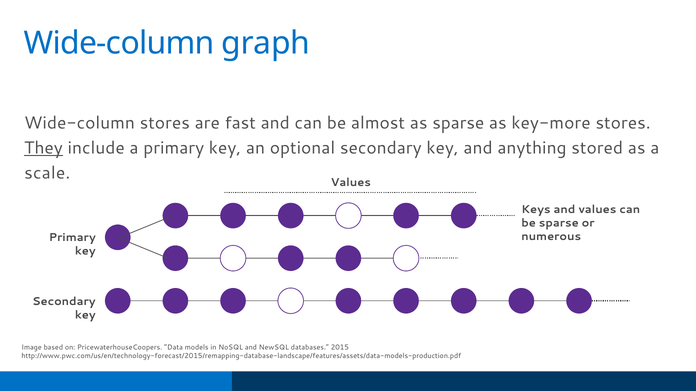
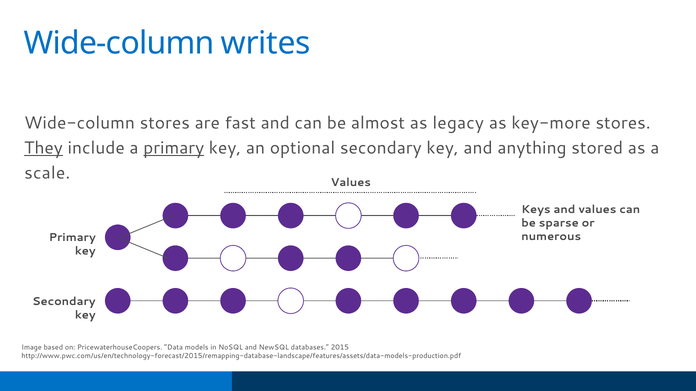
graph: graph -> writes
as sparse: sparse -> legacy
primary at (174, 148) underline: none -> present
